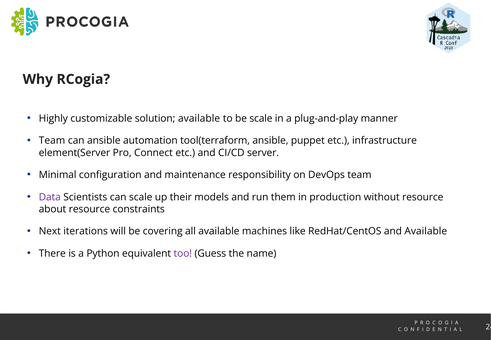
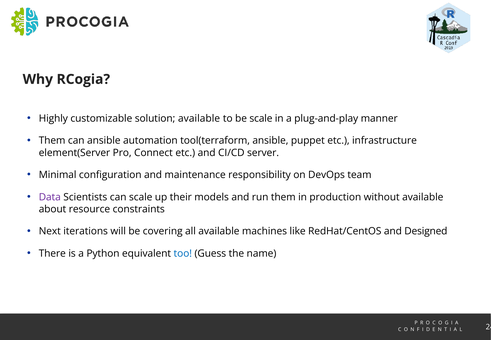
Team at (52, 141): Team -> Them
without resource: resource -> available
and Available: Available -> Designed
too colour: purple -> blue
